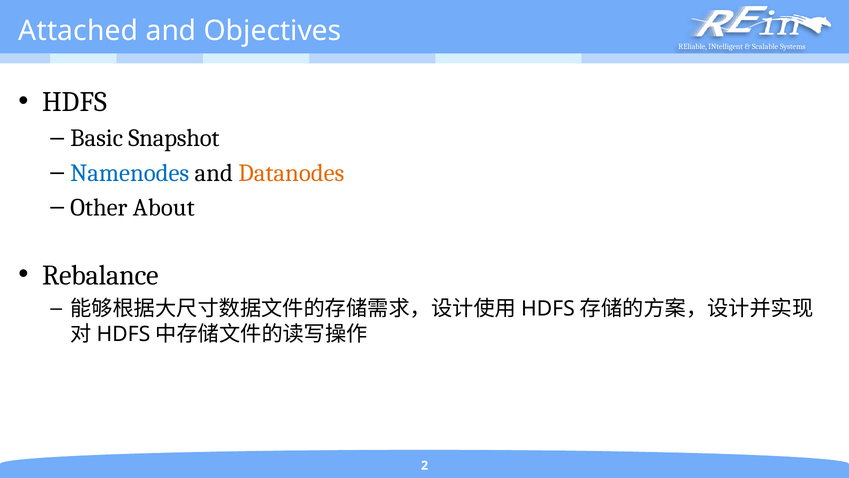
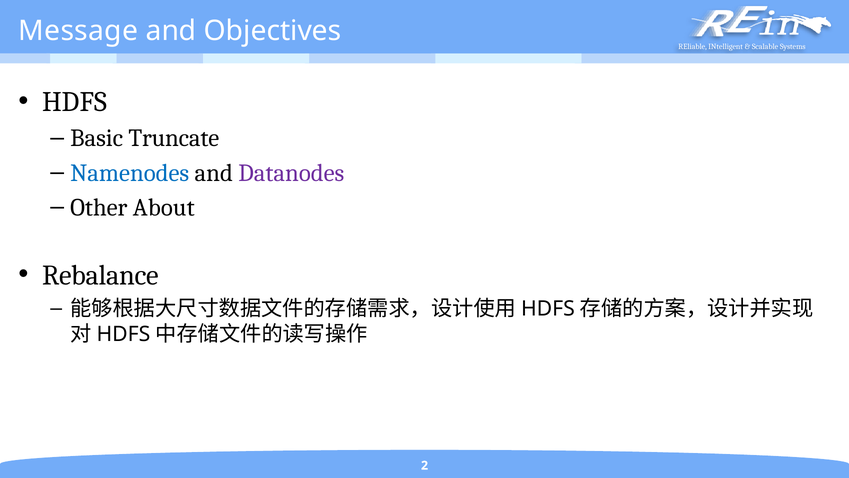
Attached: Attached -> Message
Snapshot: Snapshot -> Truncate
Datanodes colour: orange -> purple
